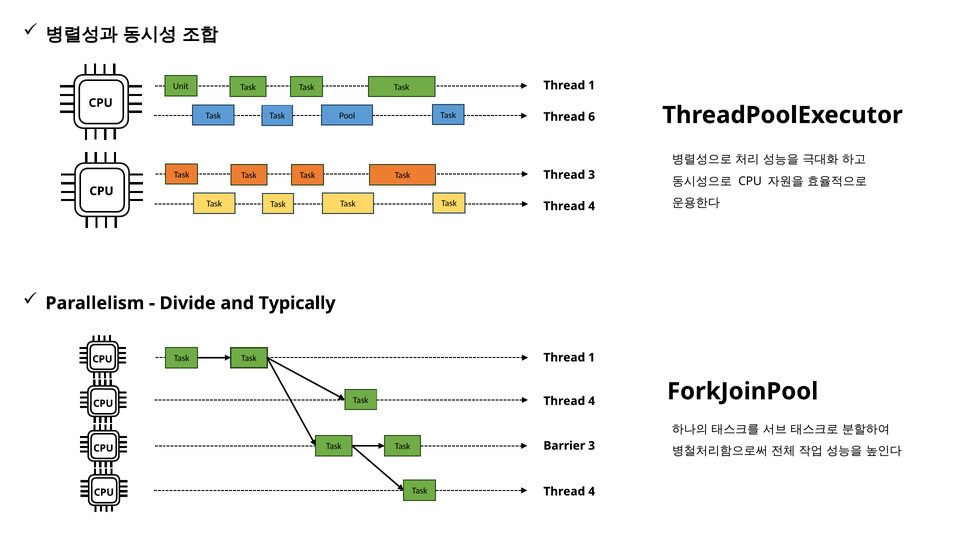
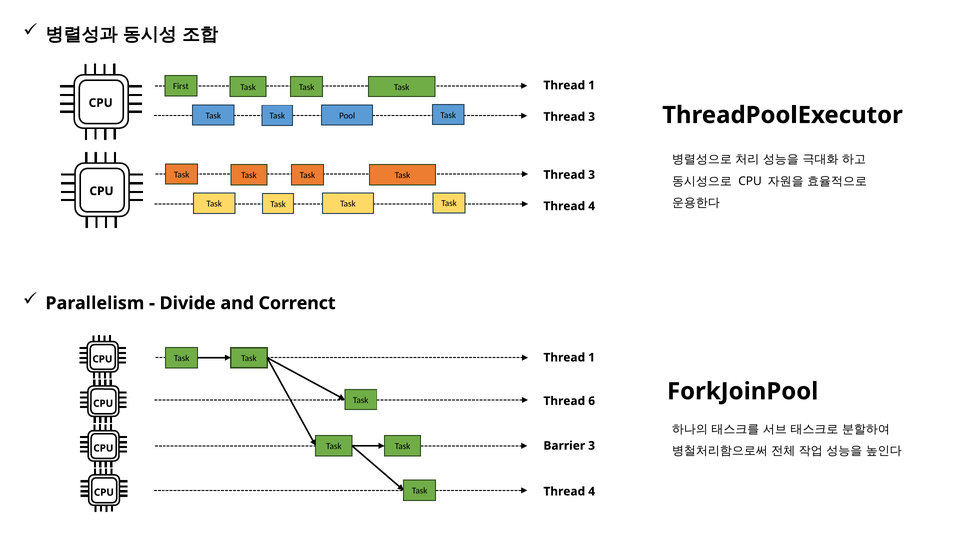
Unit: Unit -> First
6 at (592, 117): 6 -> 3
Typically: Typically -> Correnct
4 at (592, 401): 4 -> 6
